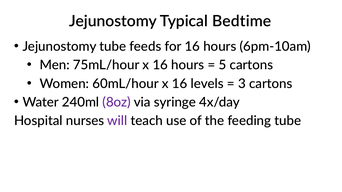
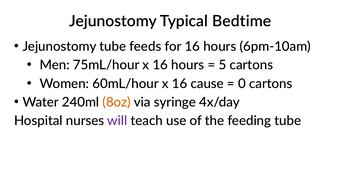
levels: levels -> cause
3: 3 -> 0
8oz colour: purple -> orange
